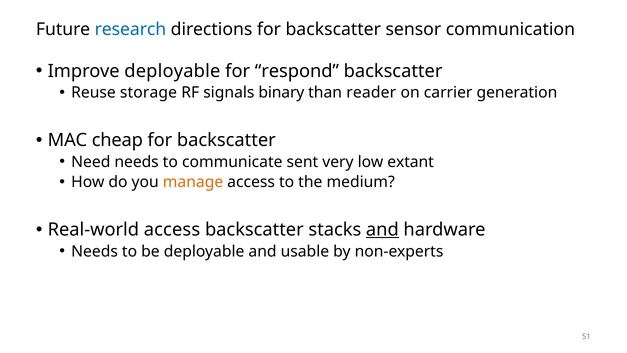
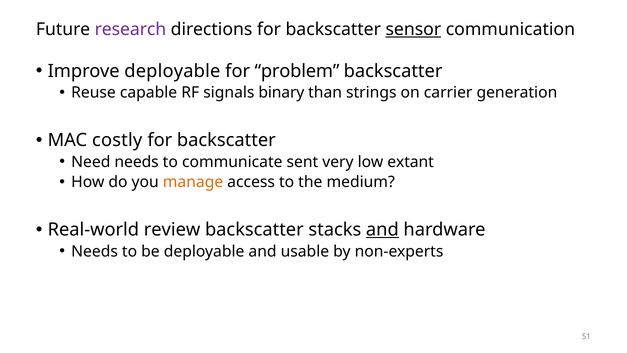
research colour: blue -> purple
sensor underline: none -> present
respond: respond -> problem
storage: storage -> capable
reader: reader -> strings
cheap: cheap -> costly
Real-world access: access -> review
